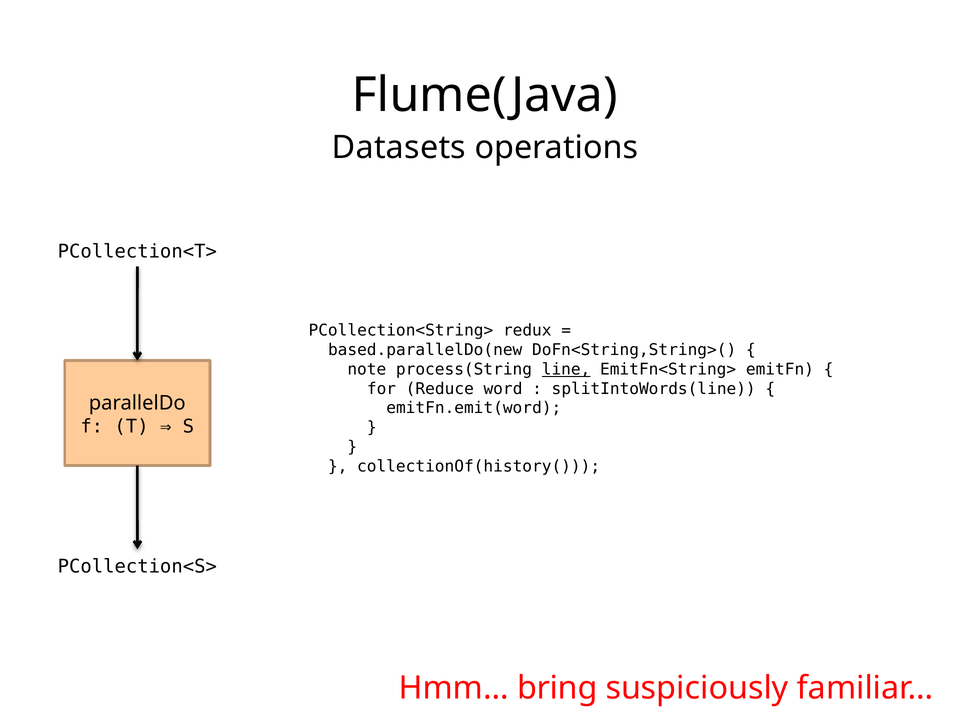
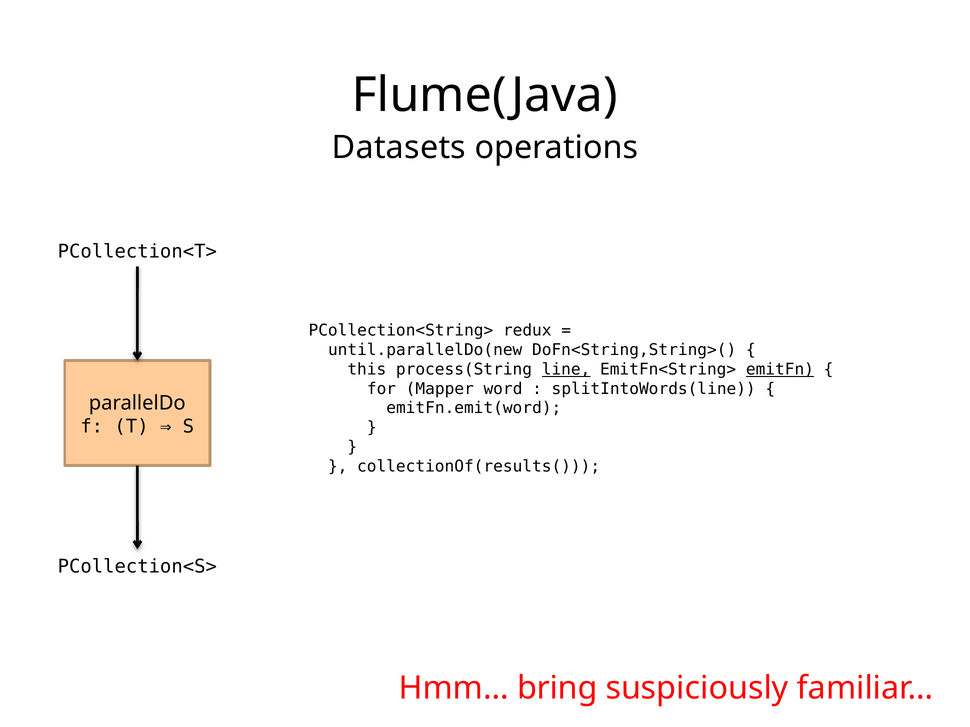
based.parallelDo(new: based.parallelDo(new -> until.parallelDo(new
note: note -> this
emitFn underline: none -> present
Reduce: Reduce -> Mapper
collectionOf(history(: collectionOf(history( -> collectionOf(results(
